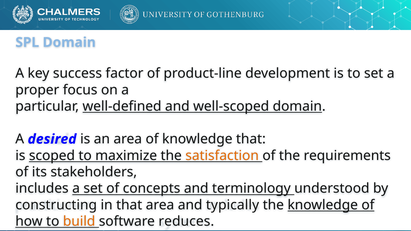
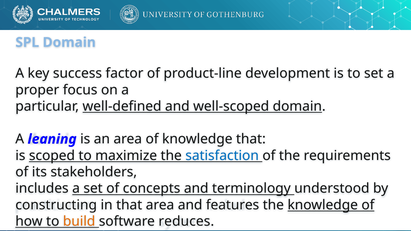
desired: desired -> leaning
satisfaction colour: orange -> blue
typically: typically -> features
